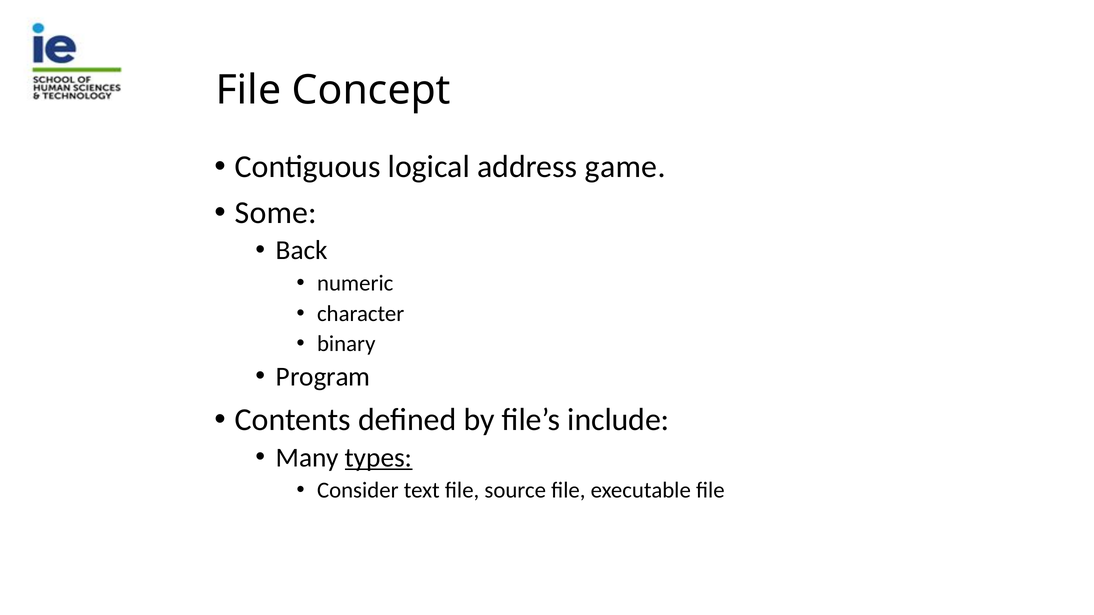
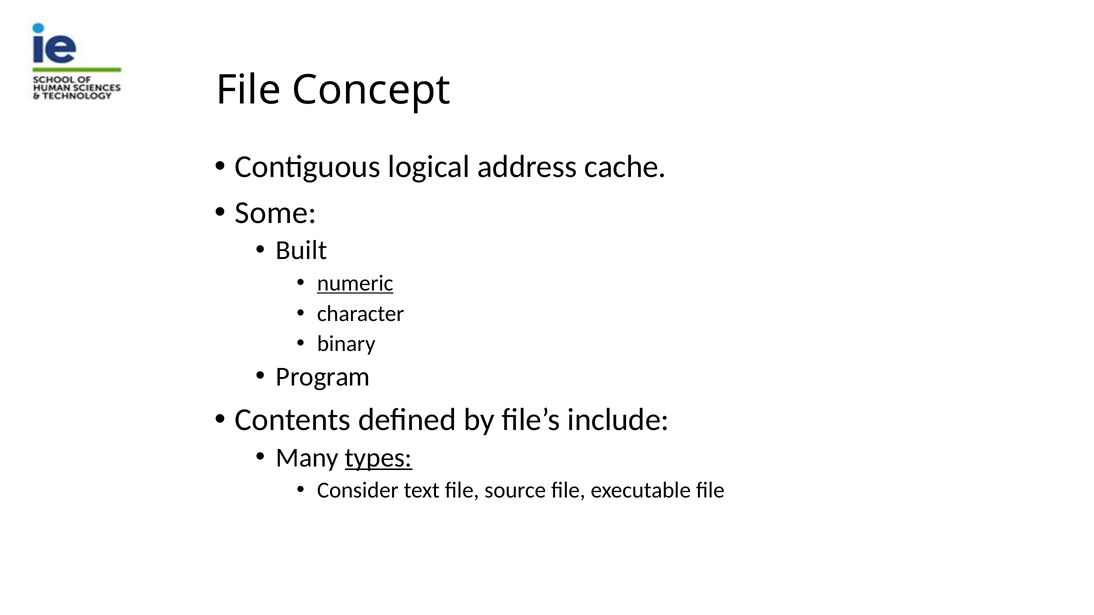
game: game -> cache
Back: Back -> Built
numeric underline: none -> present
